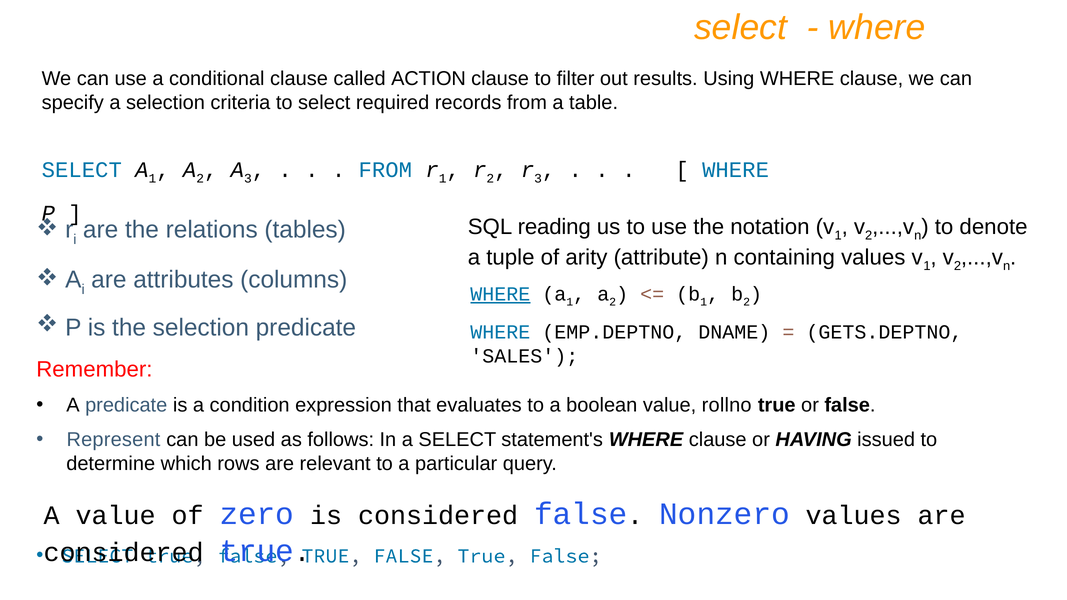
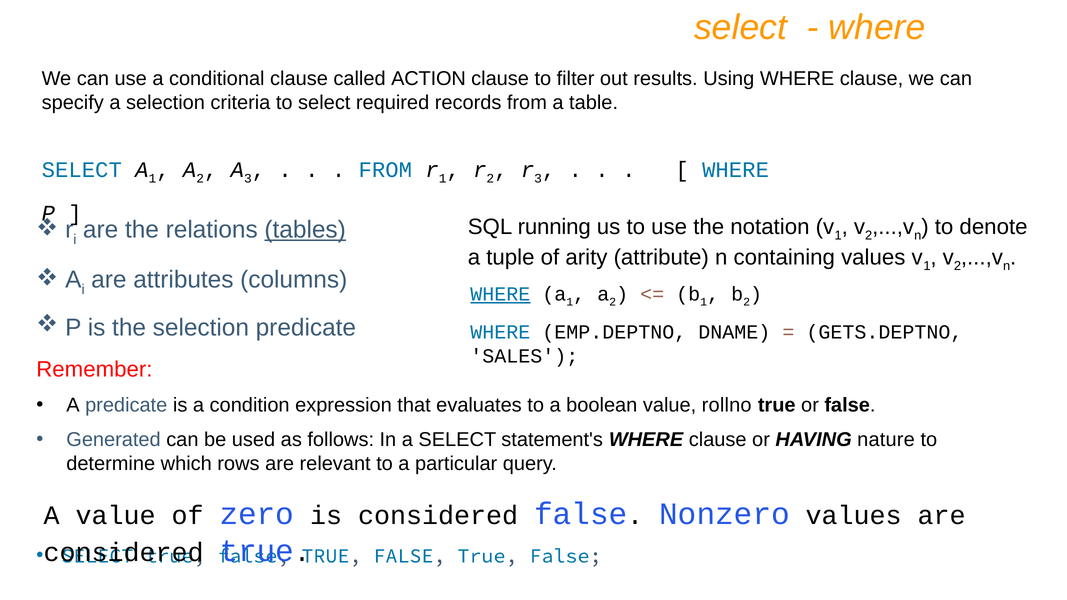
reading: reading -> running
tables underline: none -> present
Represent: Represent -> Generated
issued: issued -> nature
